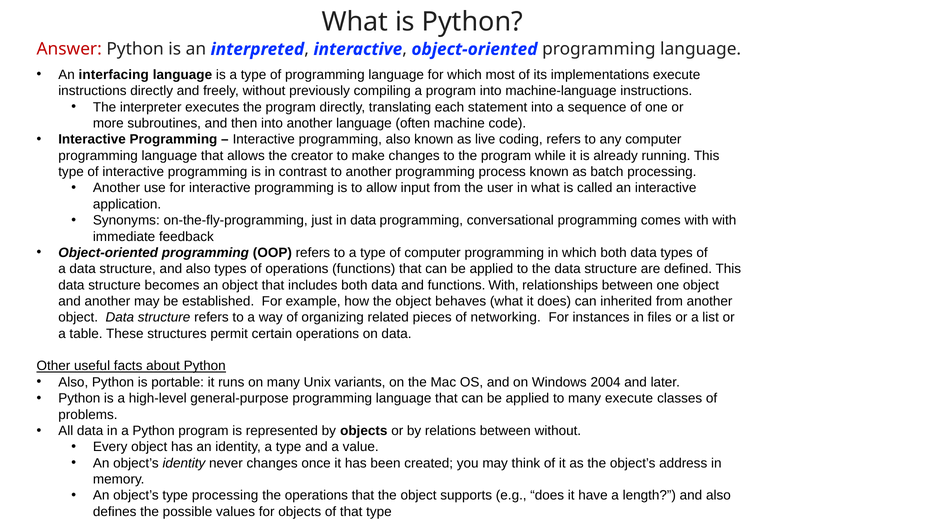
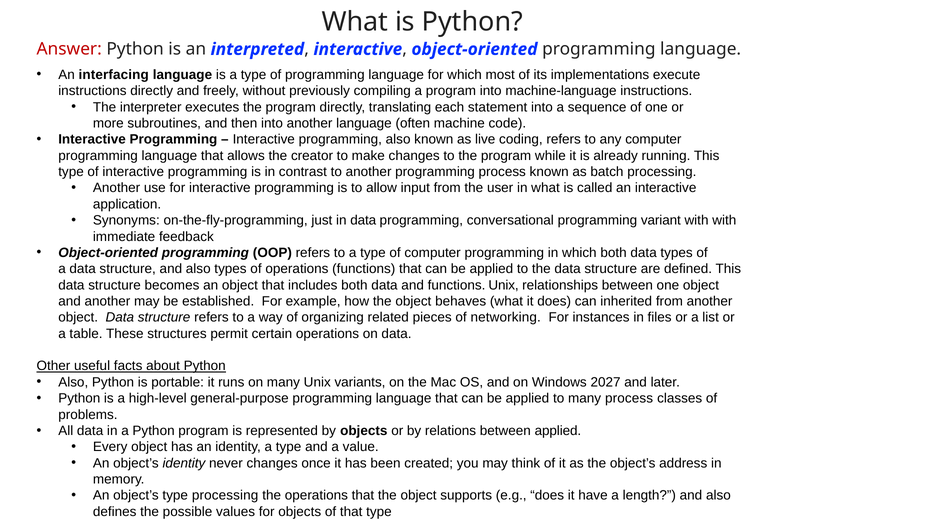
comes: comes -> variant
functions With: With -> Unix
2004: 2004 -> 2027
many execute: execute -> process
between without: without -> applied
